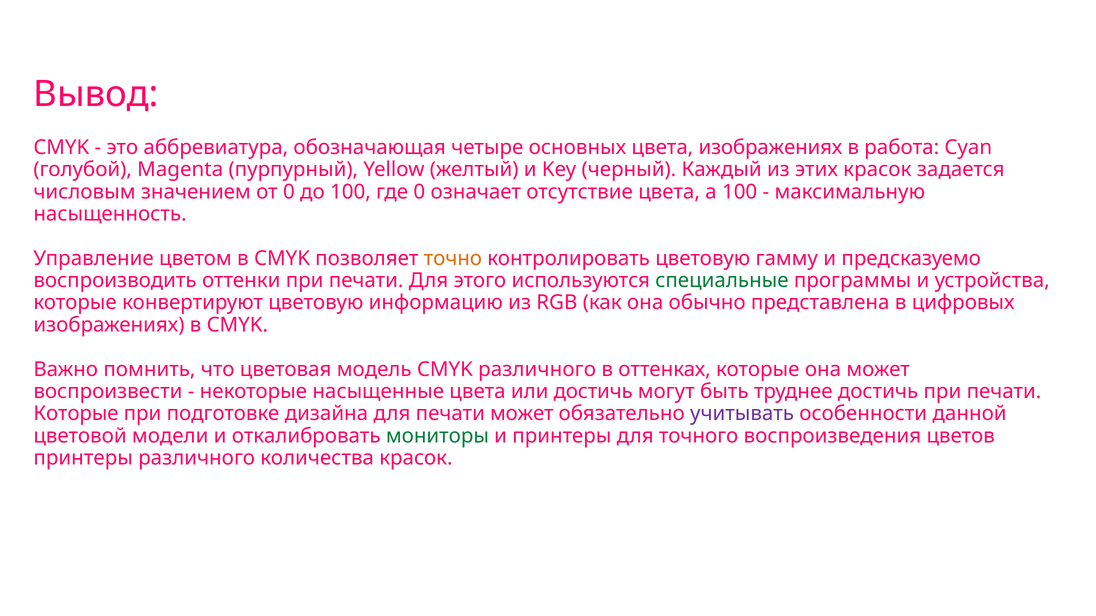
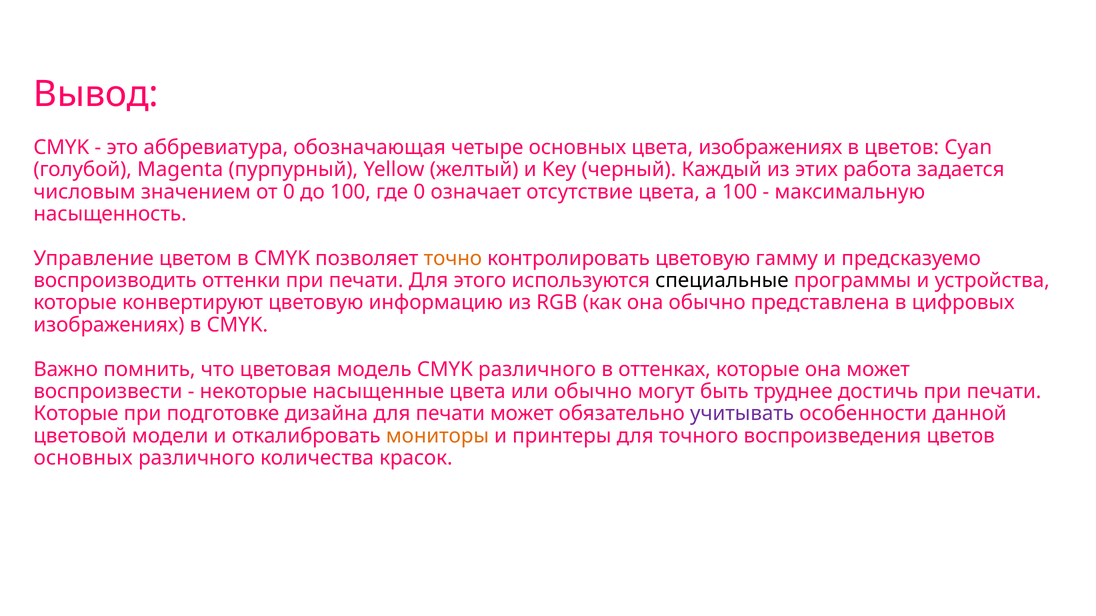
в работа: работа -> цветов
этих красок: красок -> работа
специальные colour: green -> black
или достичь: достичь -> обычно
мониторы colour: green -> orange
принтеры at (83, 458): принтеры -> основных
